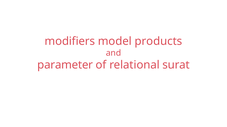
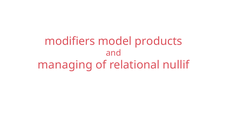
parameter: parameter -> managing
surat: surat -> nullif
